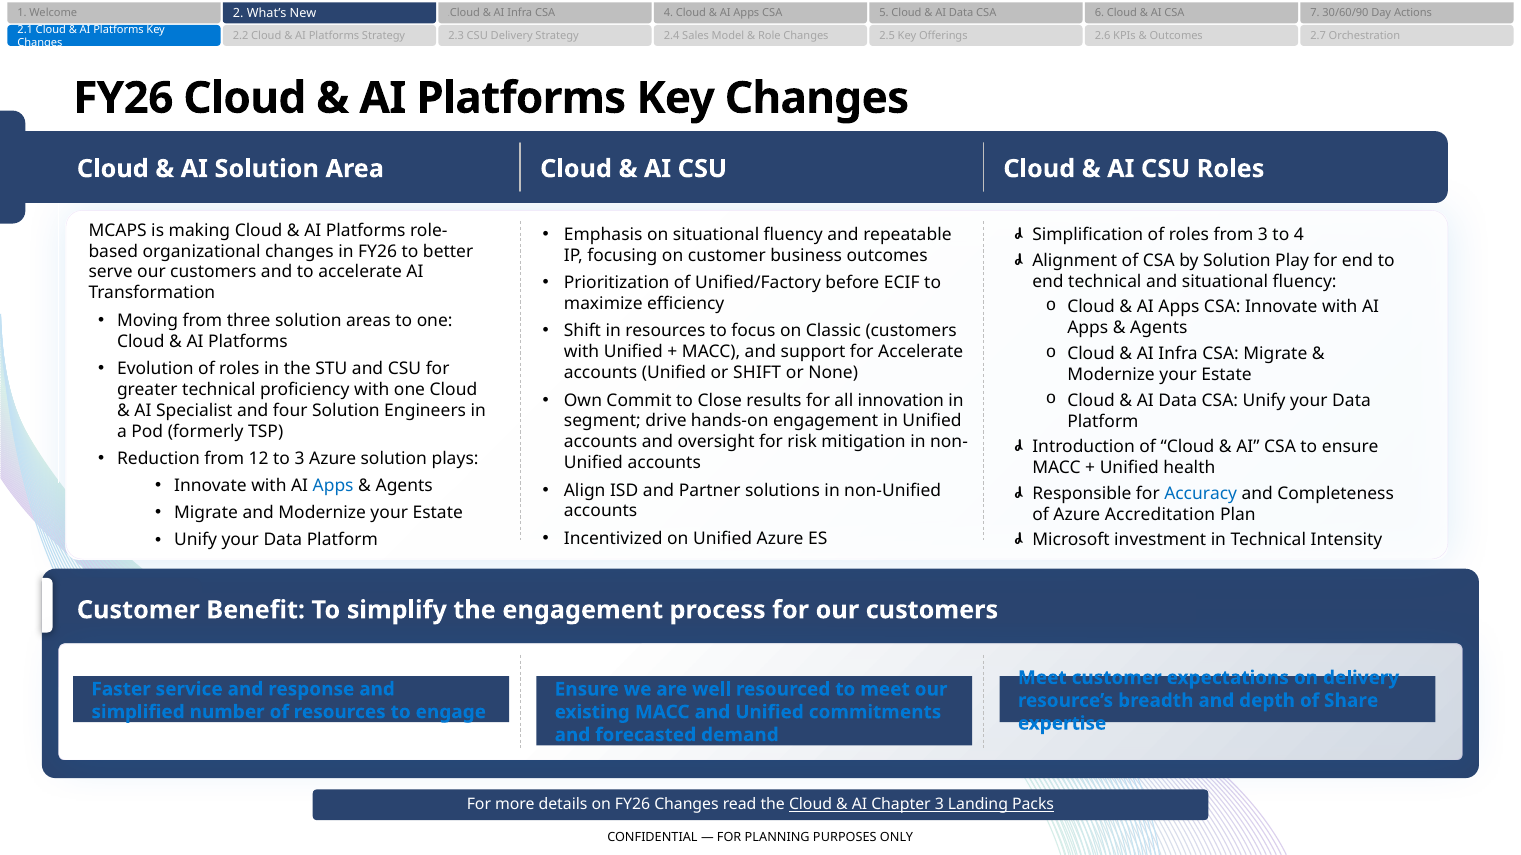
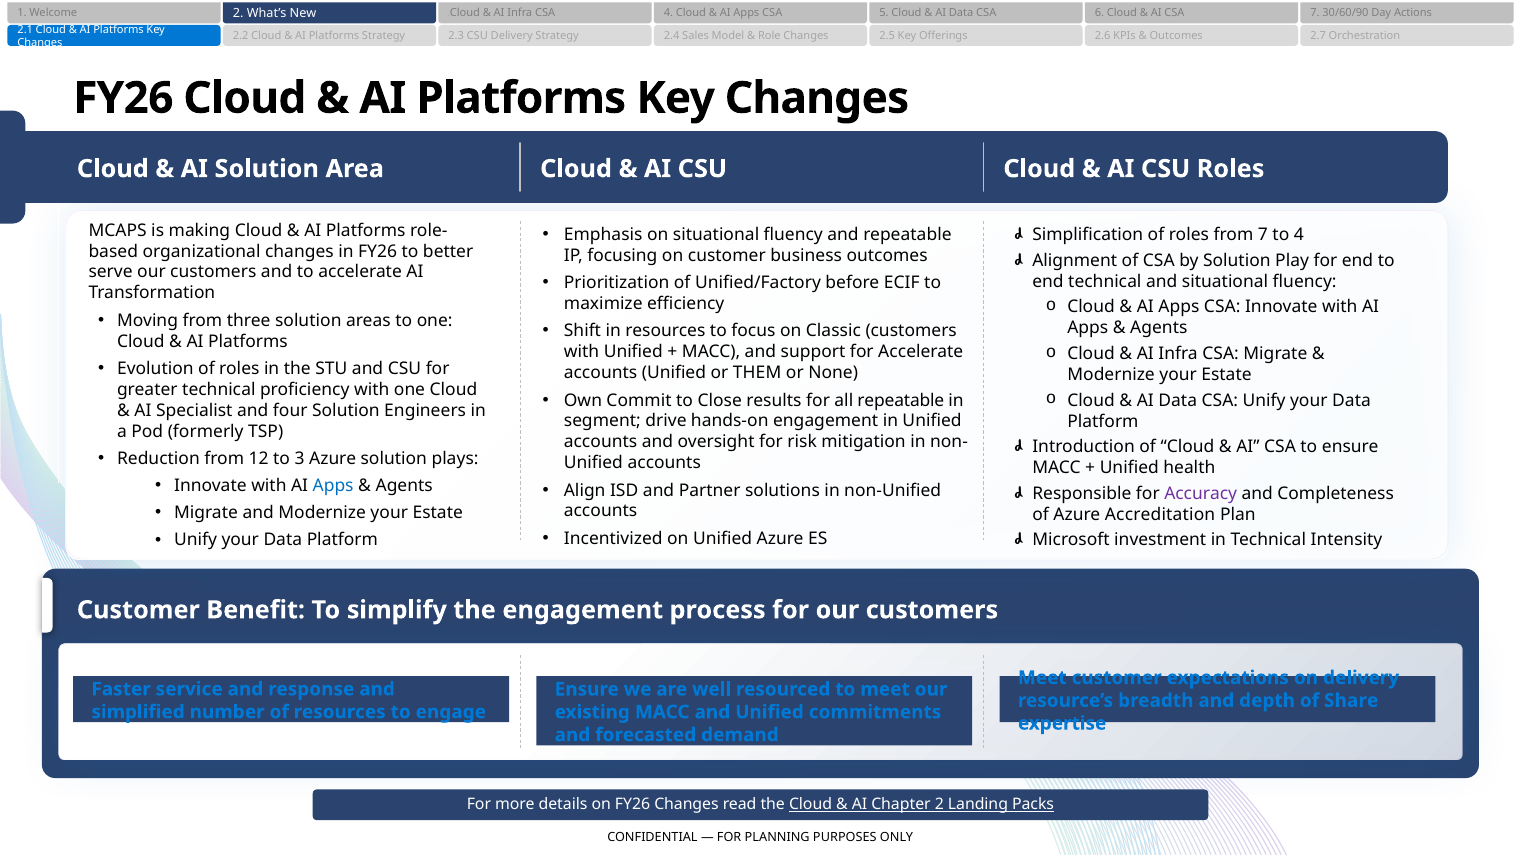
from 3: 3 -> 7
or SHIFT: SHIFT -> THEM
all innovation: innovation -> repeatable
Accuracy colour: blue -> purple
Chapter 3: 3 -> 2
